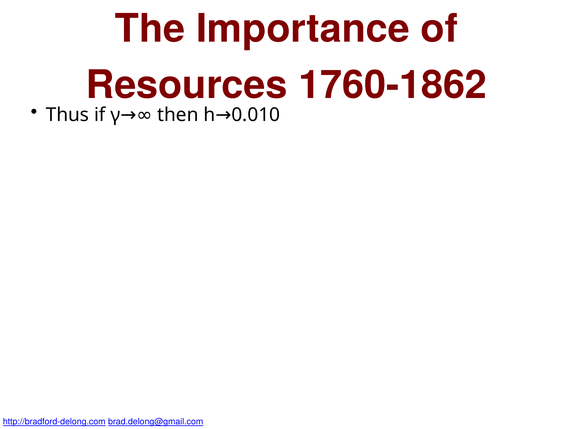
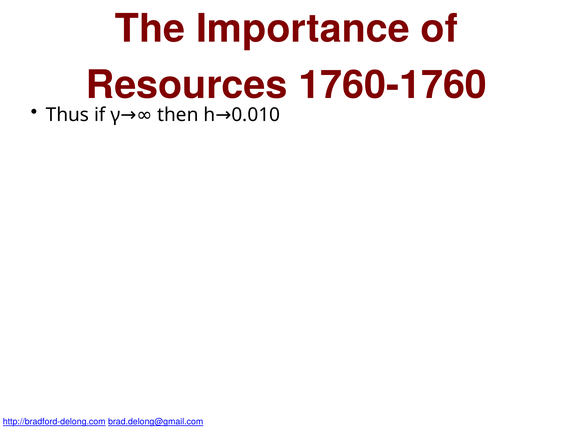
1760-1862: 1760-1862 -> 1760-1760
